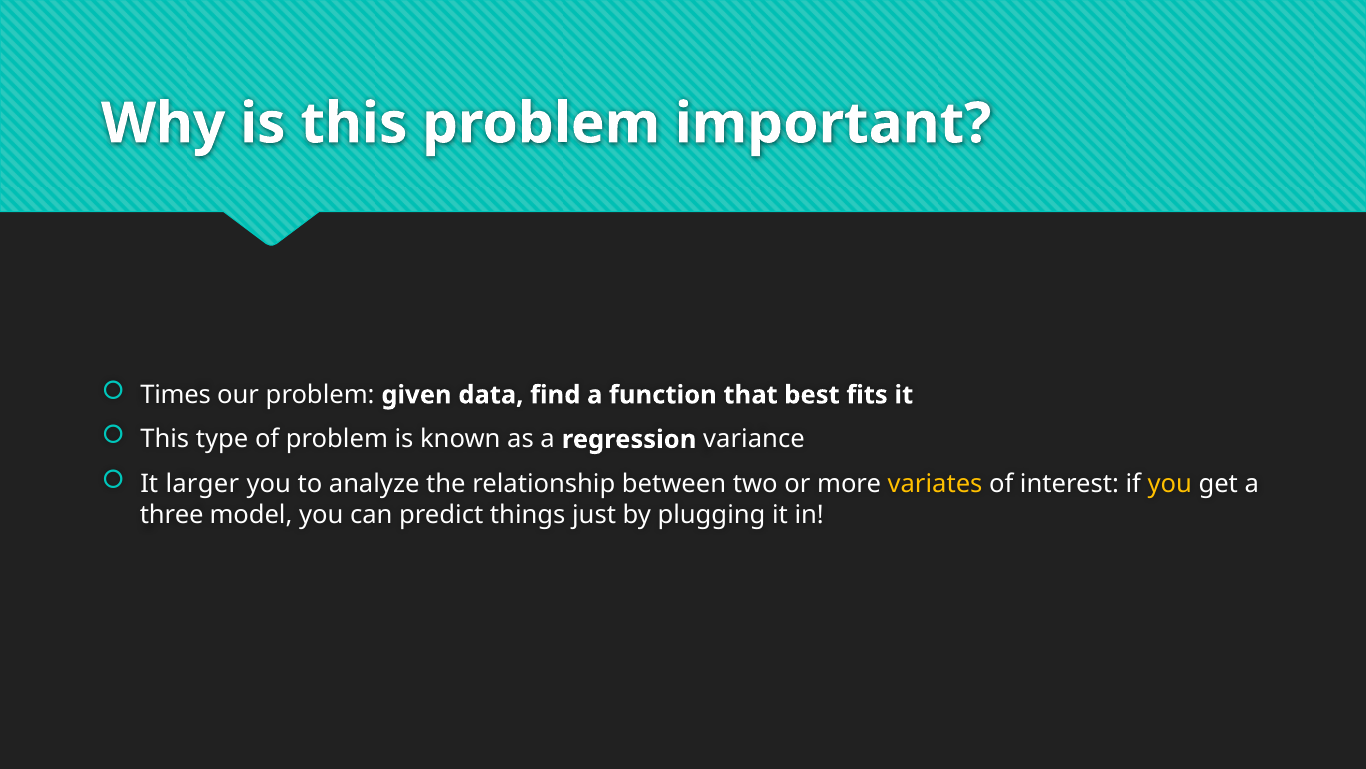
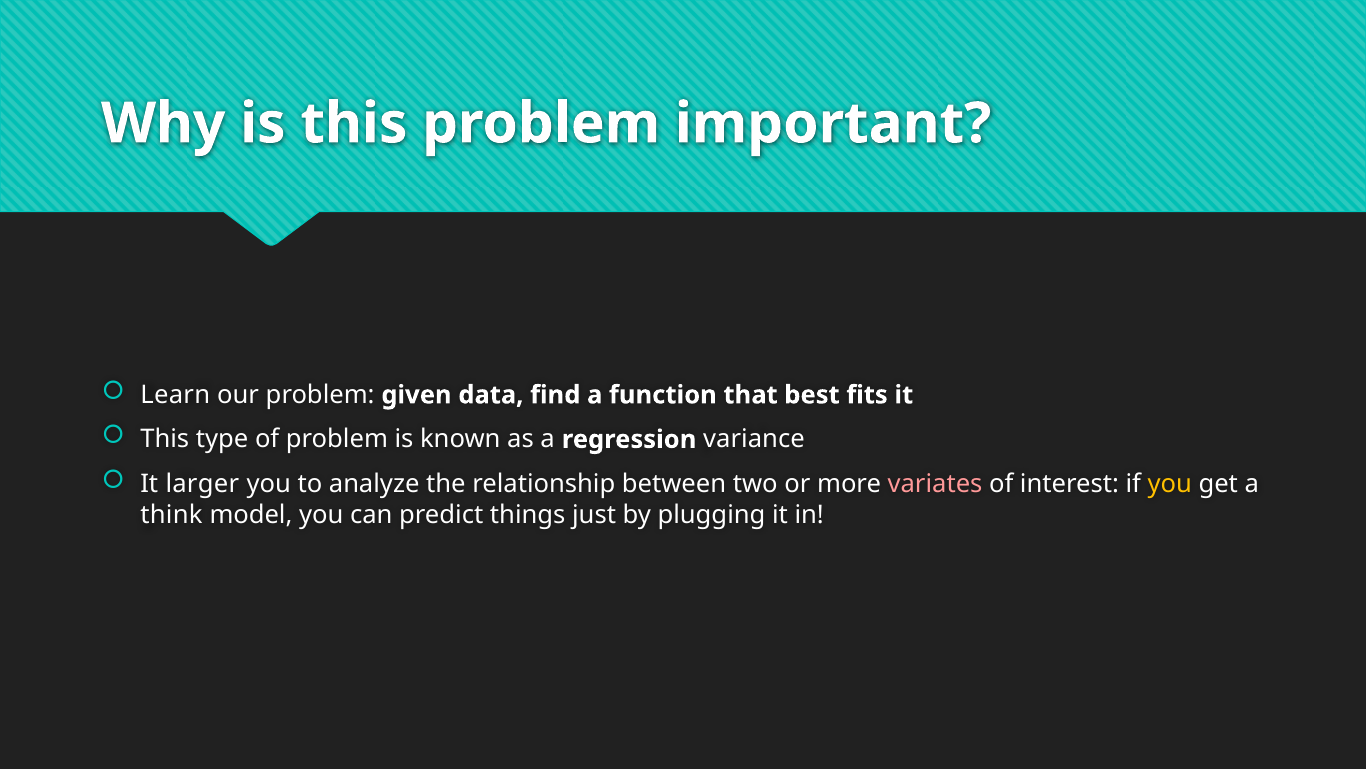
Times: Times -> Learn
variates colour: yellow -> pink
three: three -> think
